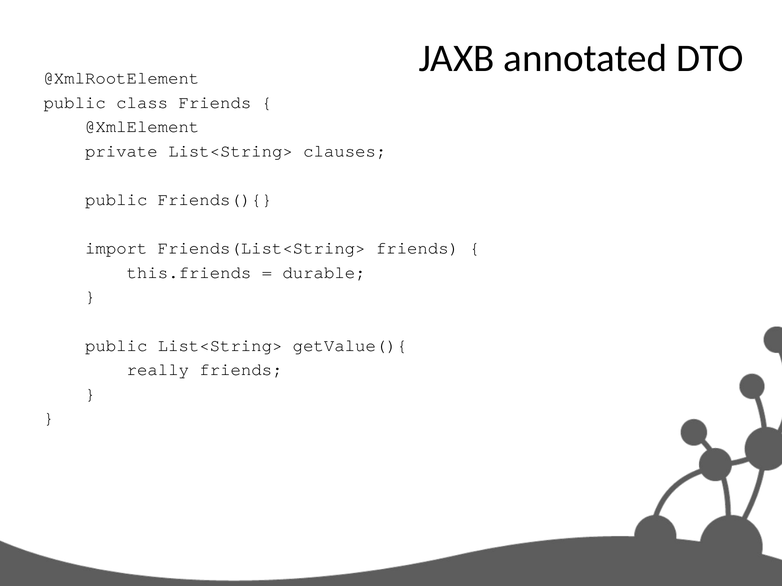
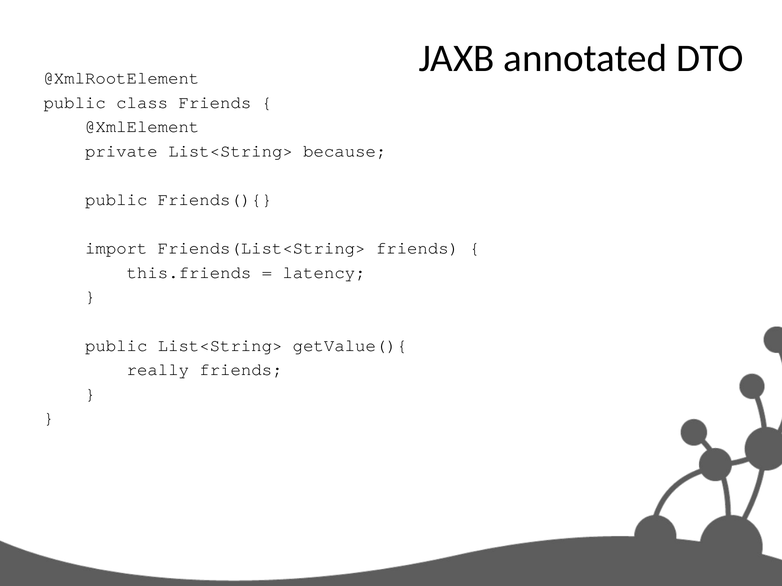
clauses: clauses -> because
durable: durable -> latency
